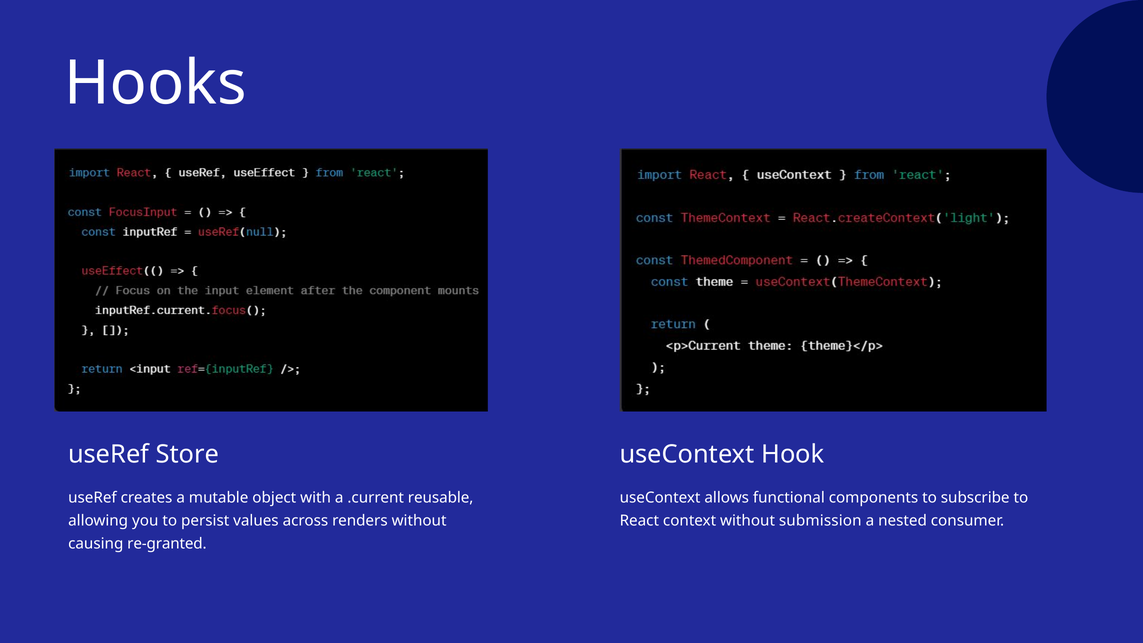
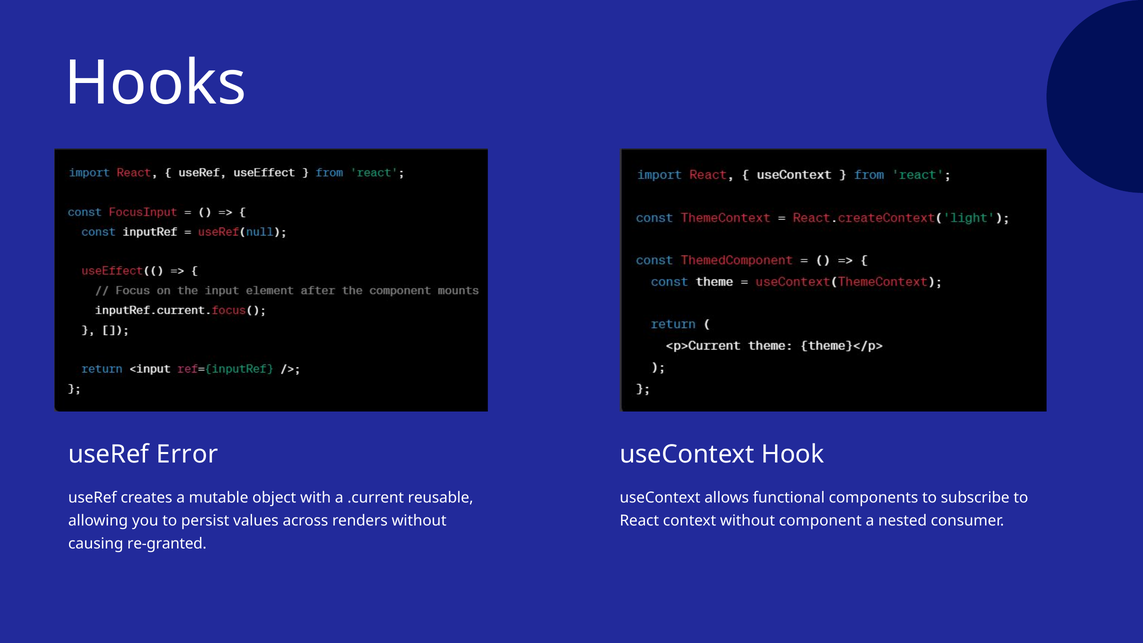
Store: Store -> Error
submission: submission -> component
